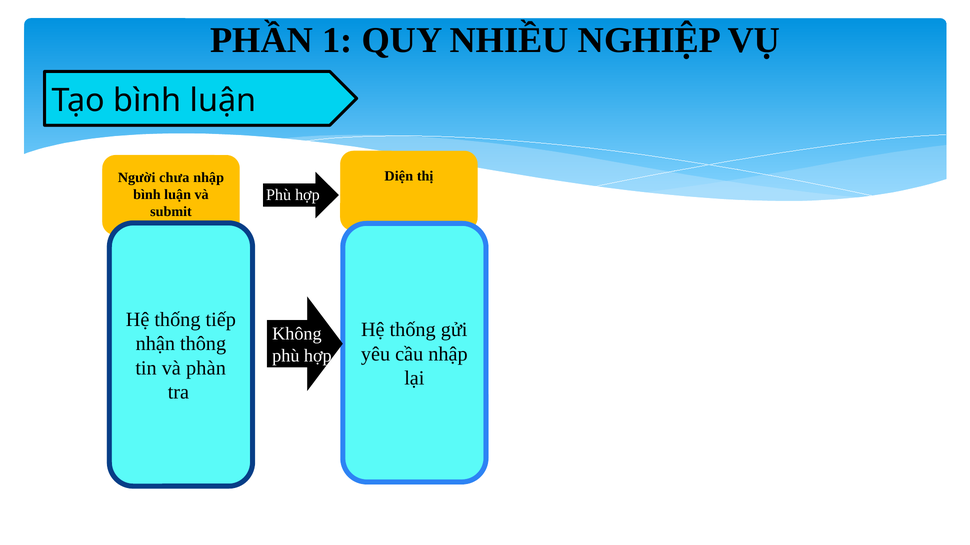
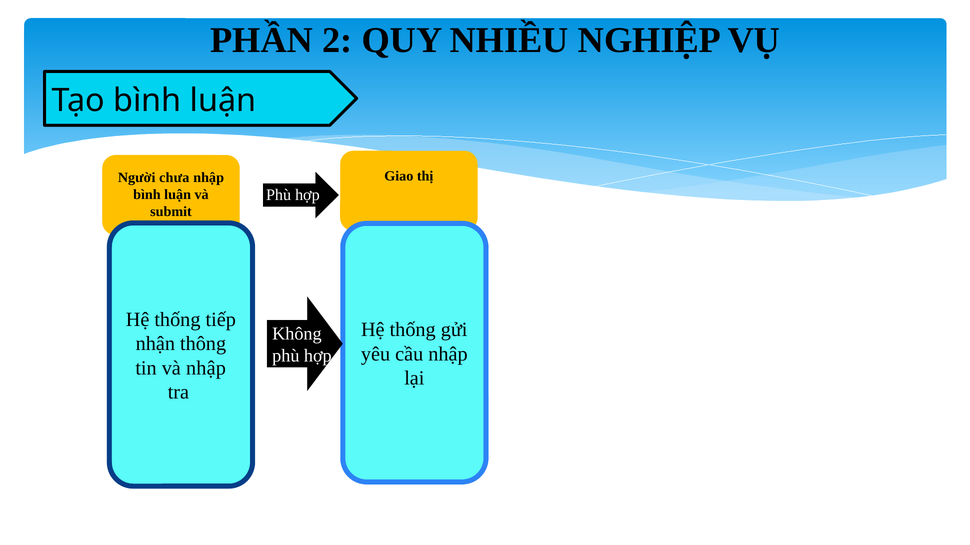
1: 1 -> 2
Diện: Diện -> Giao
và phàn: phàn -> nhập
